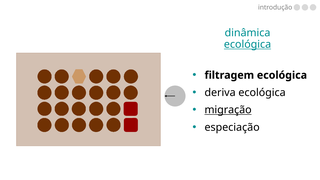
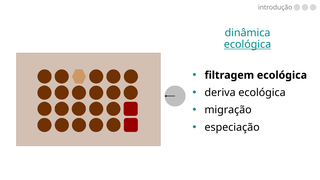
migração underline: present -> none
